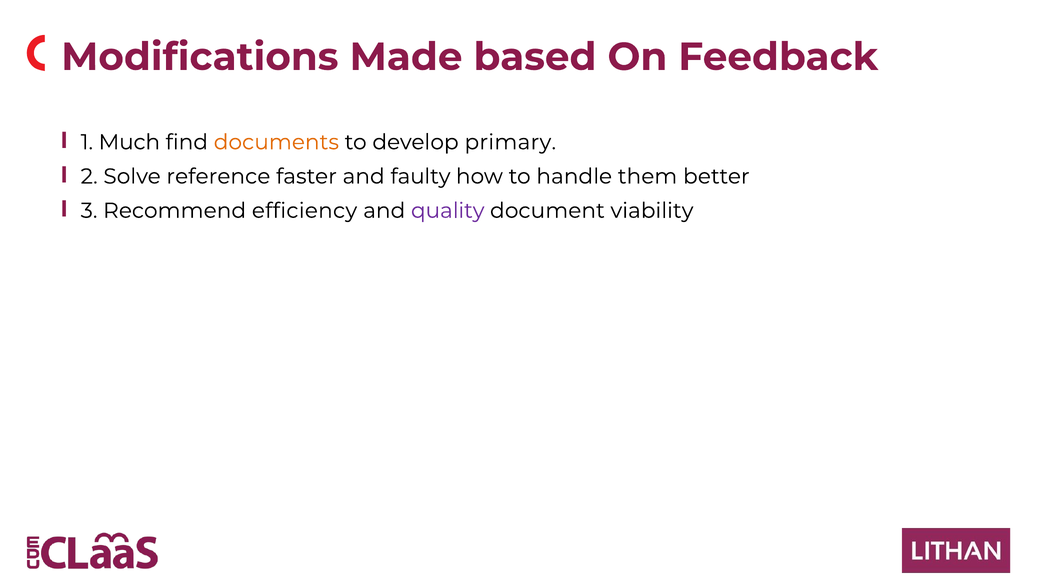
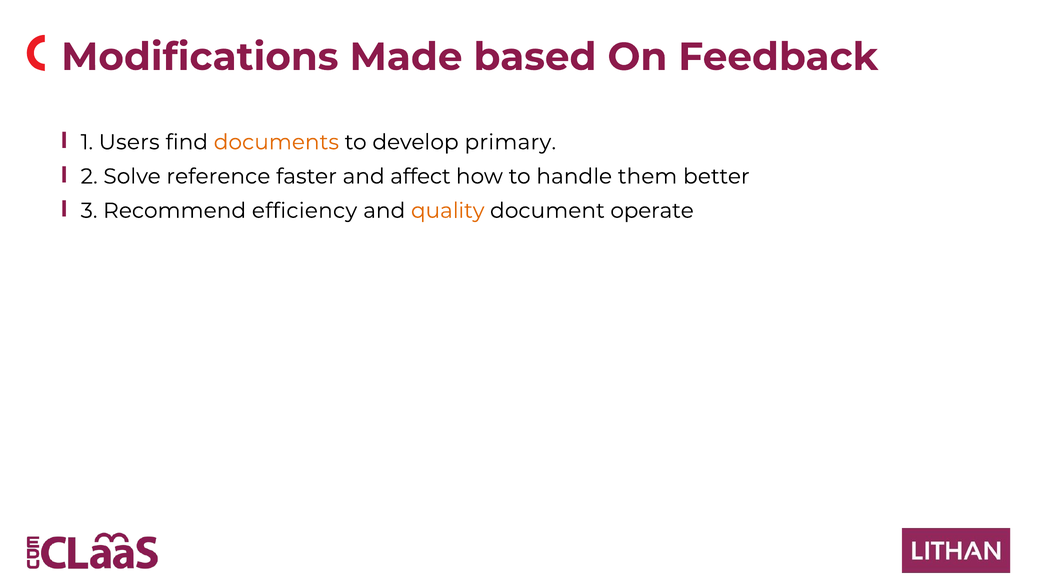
Much: Much -> Users
faulty: faulty -> affect
quality colour: purple -> orange
viability: viability -> operate
